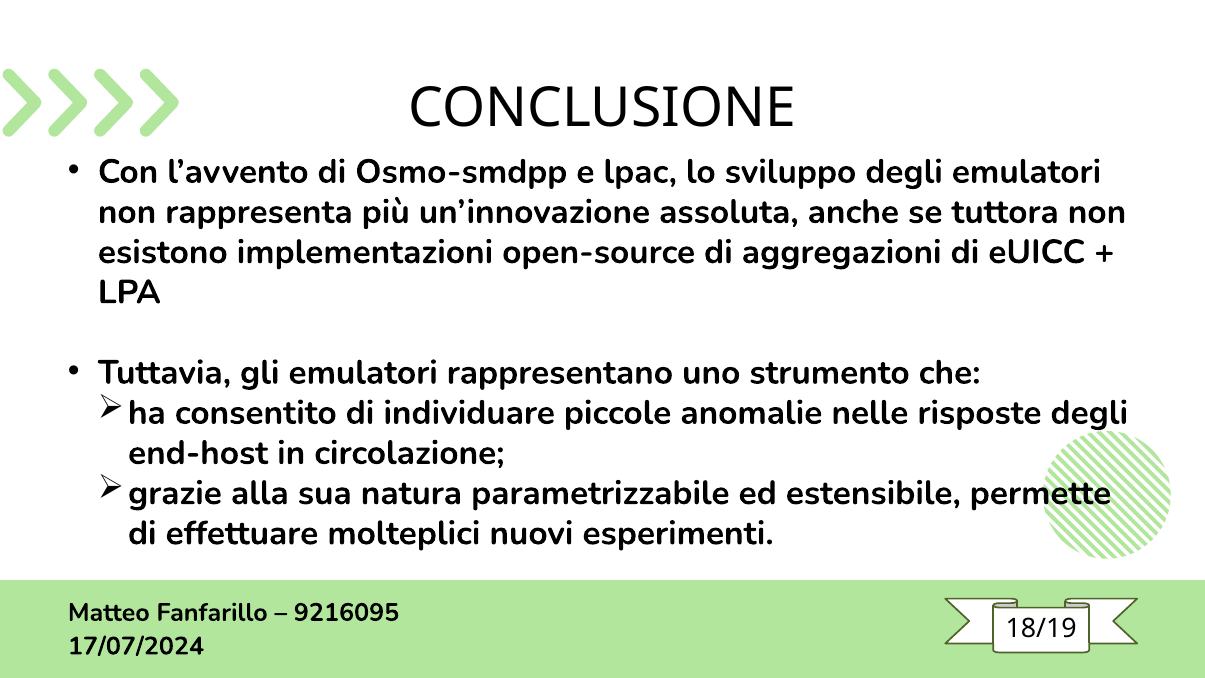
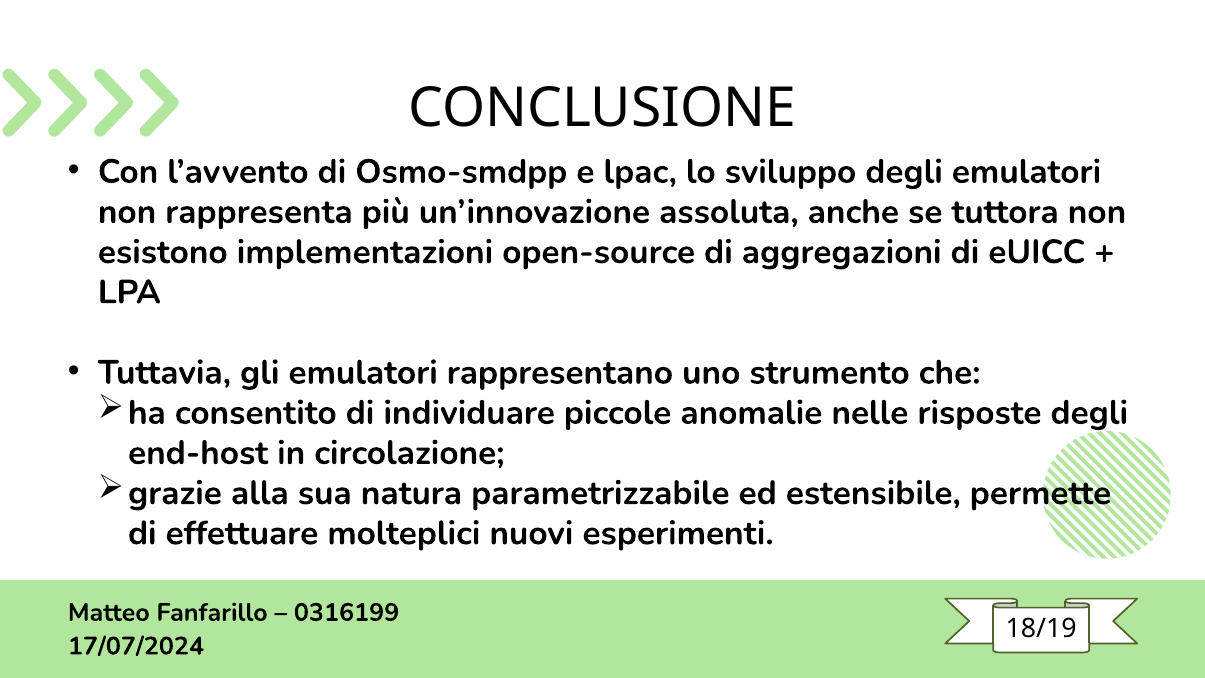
9216095: 9216095 -> 0316199
